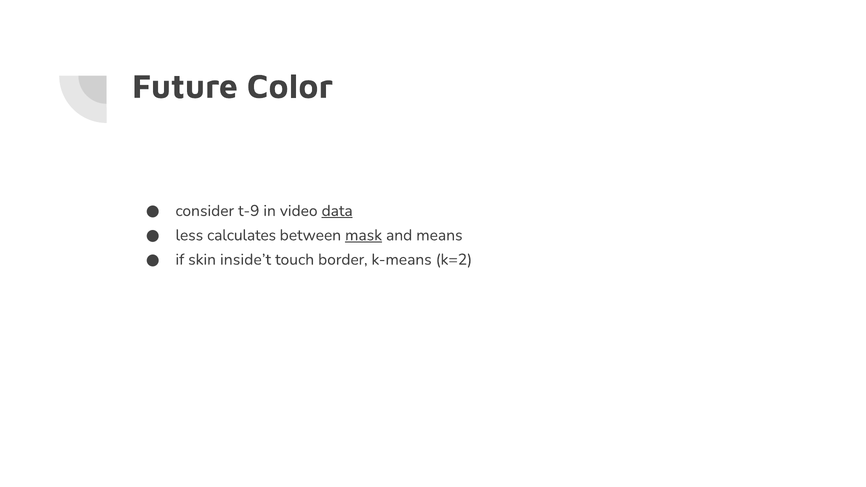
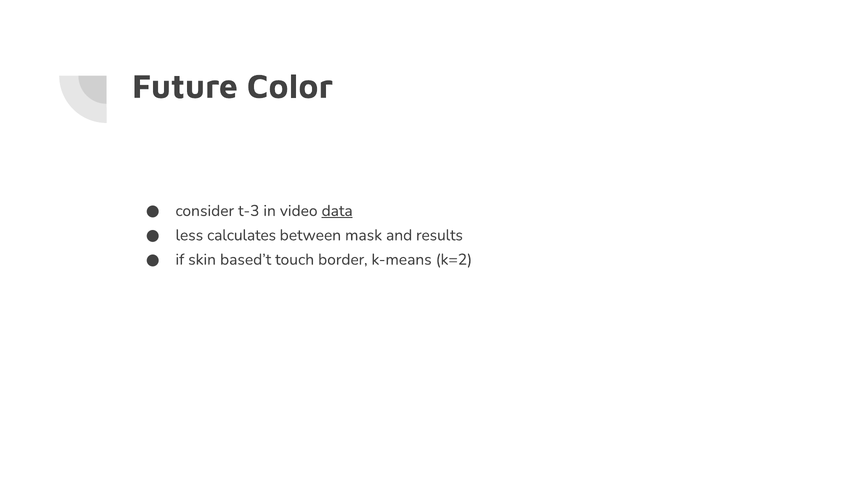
t-9: t-9 -> t-3
mask underline: present -> none
means: means -> results
inside’t: inside’t -> based’t
